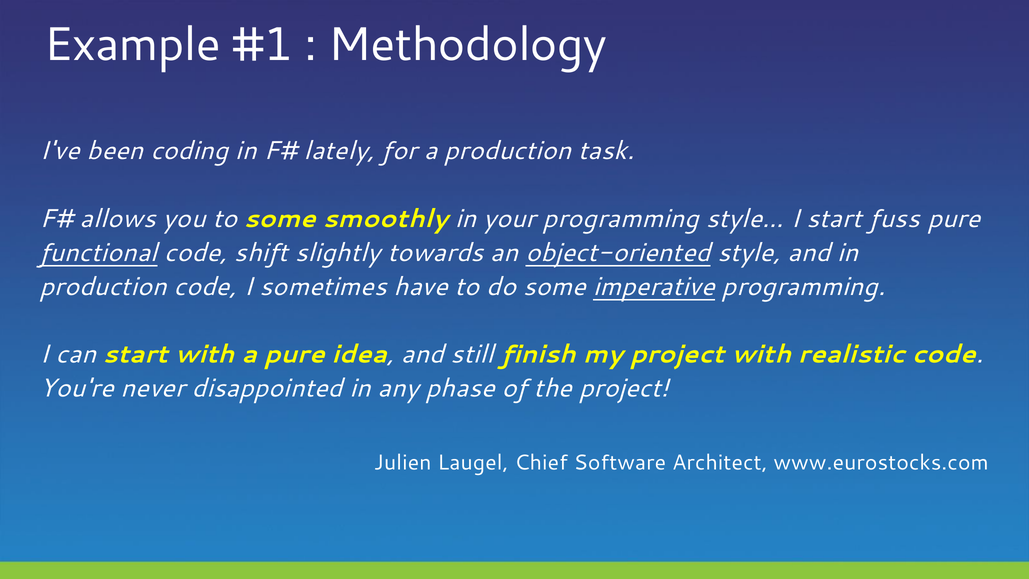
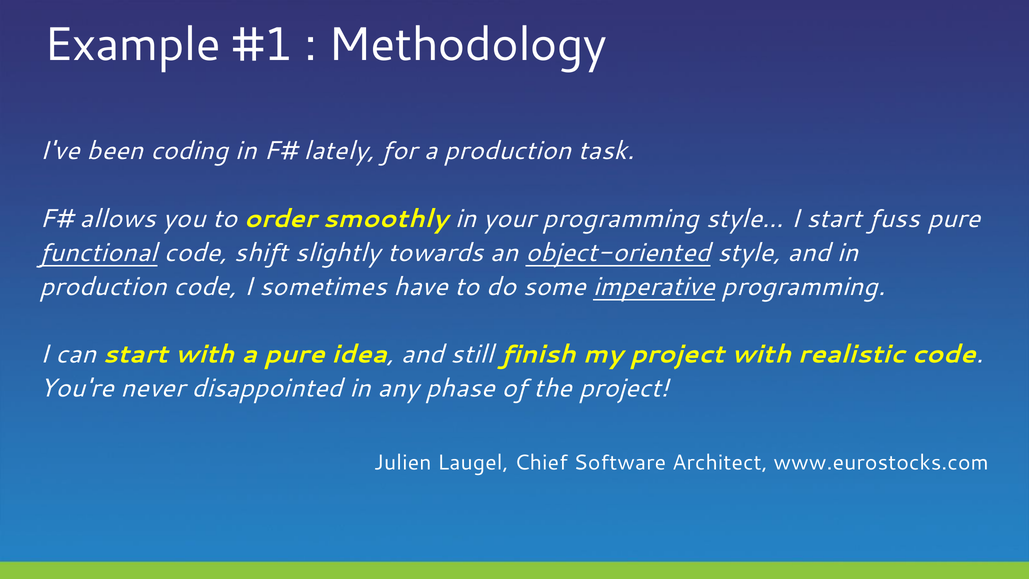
to some: some -> order
